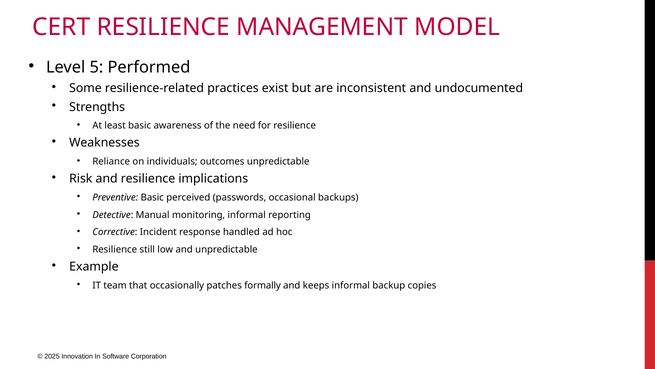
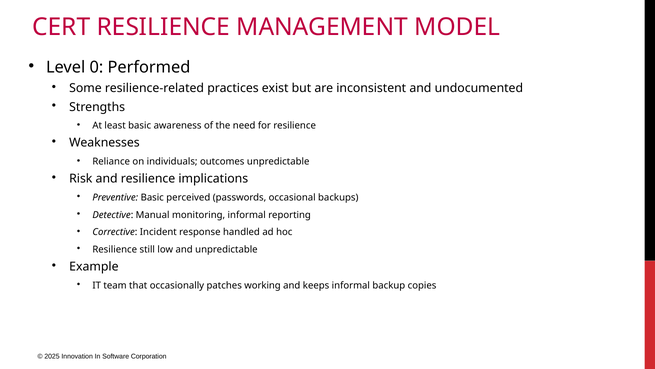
5: 5 -> 0
formally: formally -> working
